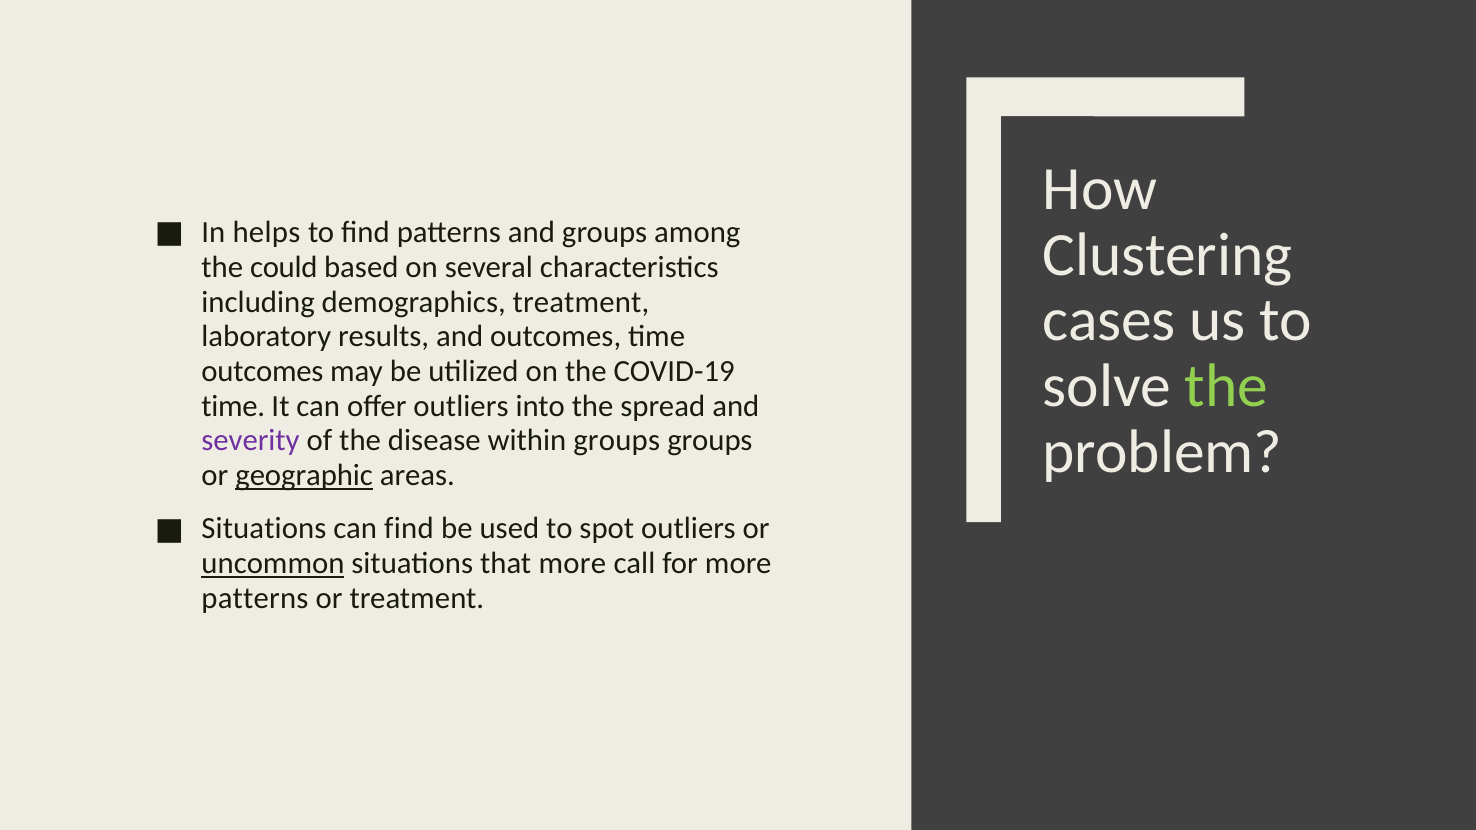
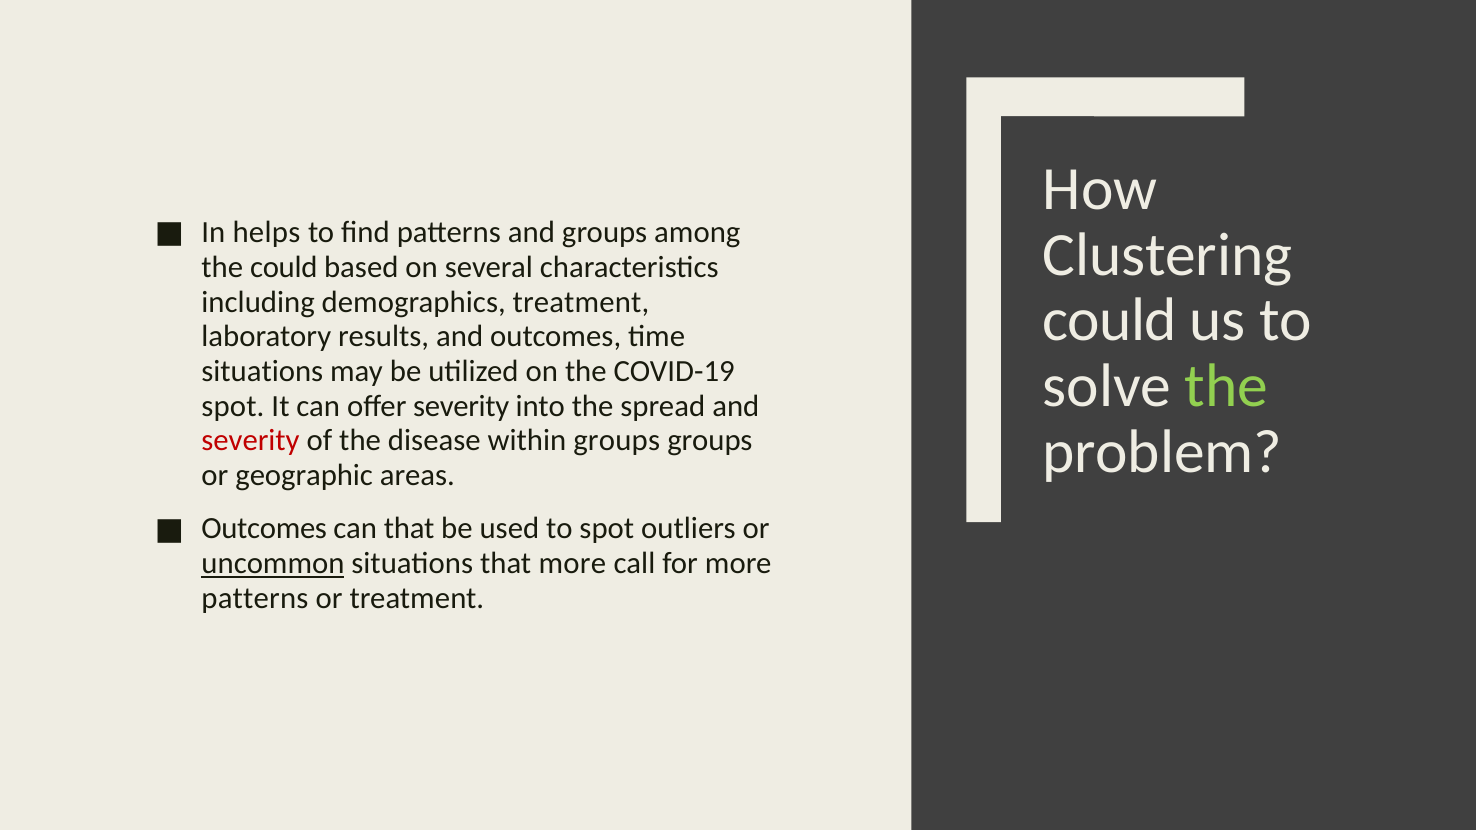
cases at (1109, 321): cases -> could
outcomes at (262, 371): outcomes -> situations
time at (233, 406): time -> spot
offer outliers: outliers -> severity
severity at (251, 441) colour: purple -> red
geographic underline: present -> none
Situations at (264, 529): Situations -> Outcomes
can find: find -> that
